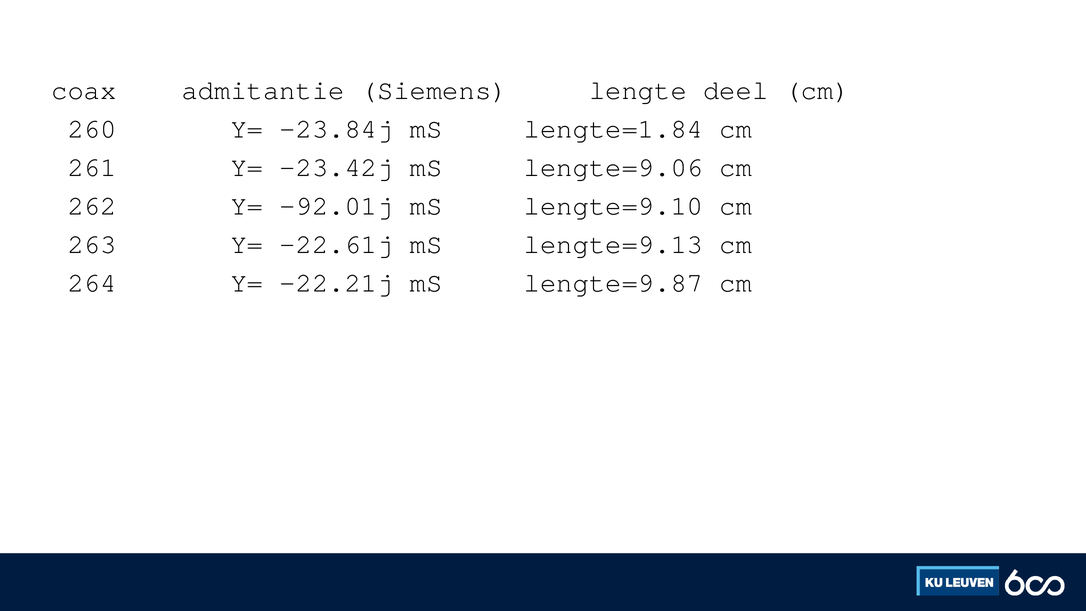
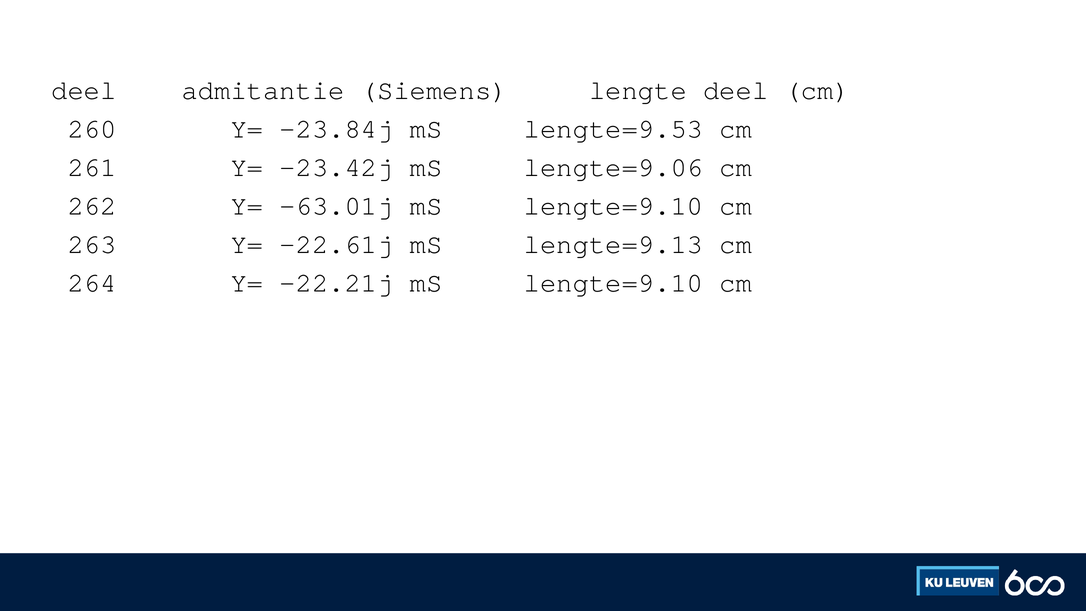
coax at (84, 90): coax -> deel
lengte=1.84: lengte=1.84 -> lengte=9.53
-92.01j: -92.01j -> -63.01j
-22.21j mS lengte=9.87: lengte=9.87 -> lengte=9.10
